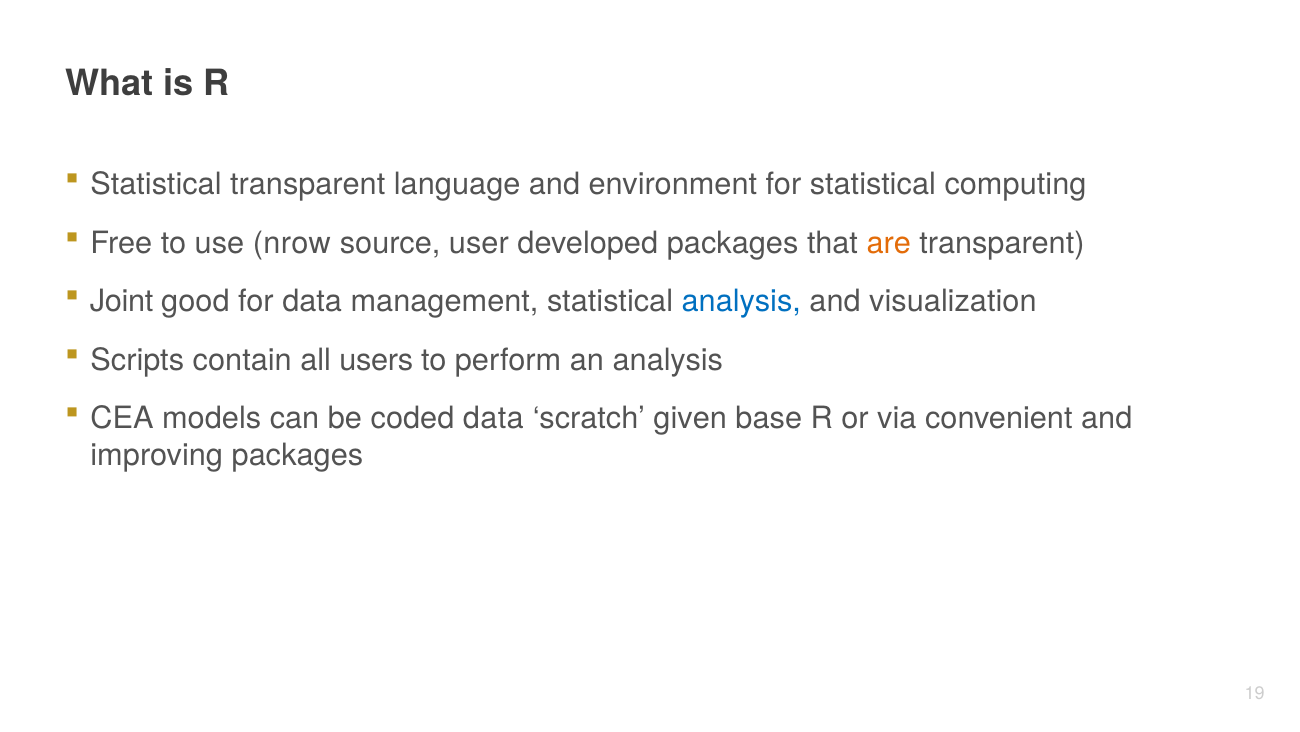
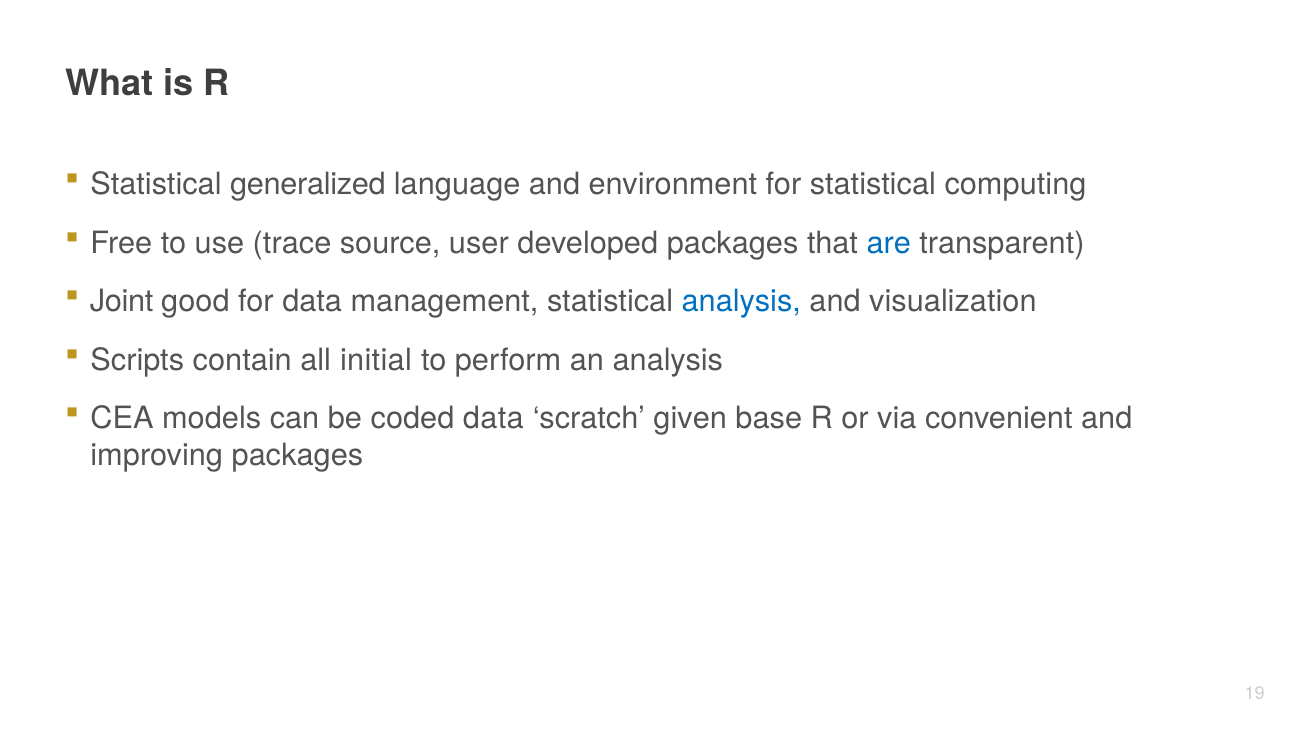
Statistical transparent: transparent -> generalized
nrow: nrow -> trace
are colour: orange -> blue
users: users -> initial
